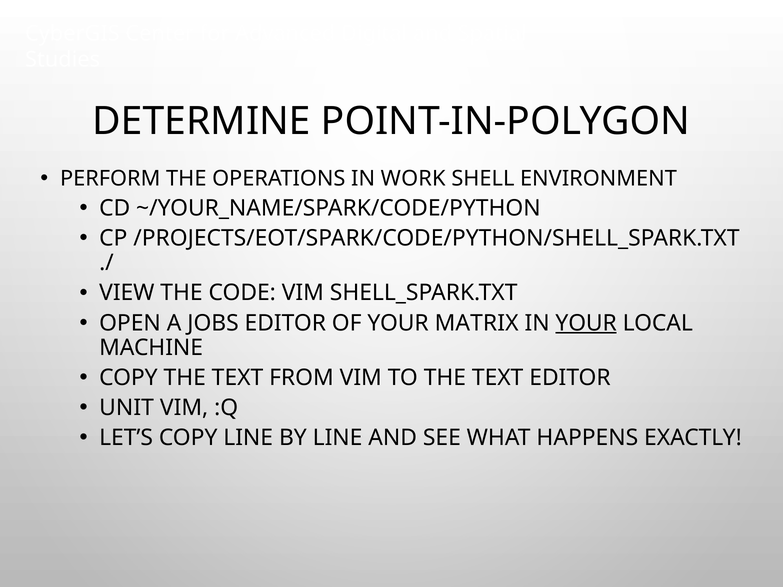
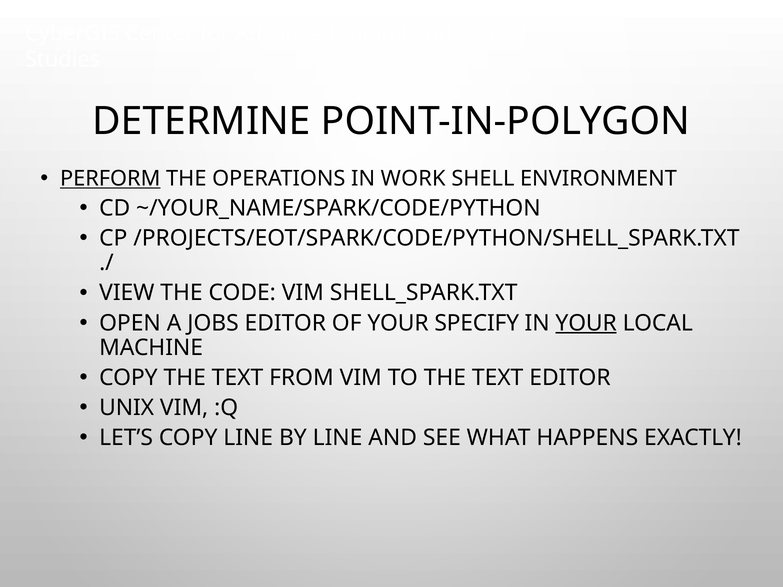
PERFORM underline: none -> present
MATRIX: MATRIX -> SPECIFY
UNIT: UNIT -> UNIX
